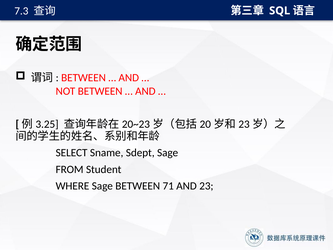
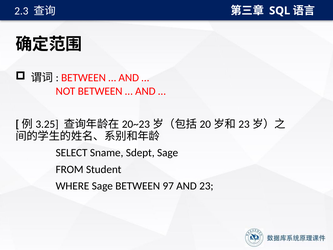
7.3: 7.3 -> 2.3
71: 71 -> 97
